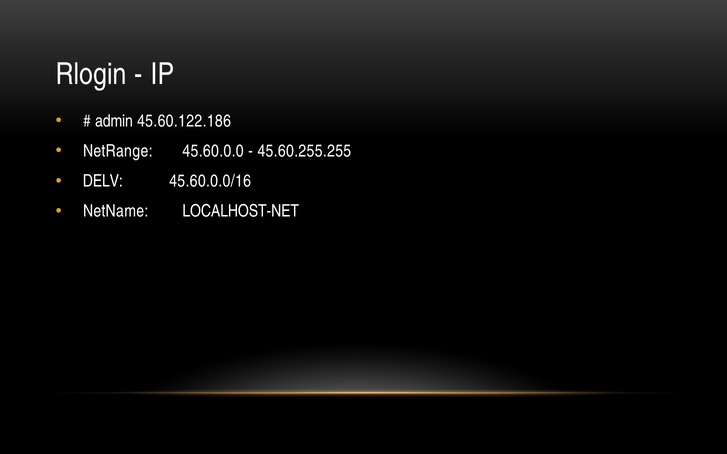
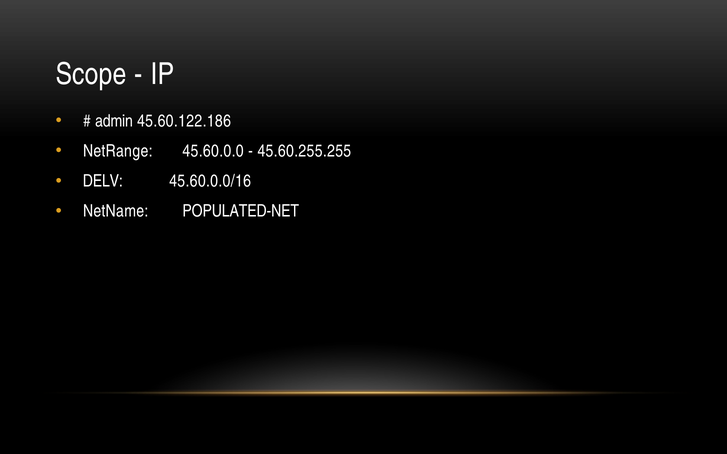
Rlogin: Rlogin -> Scope
LOCALHOST-NET: LOCALHOST-NET -> POPULATED-NET
